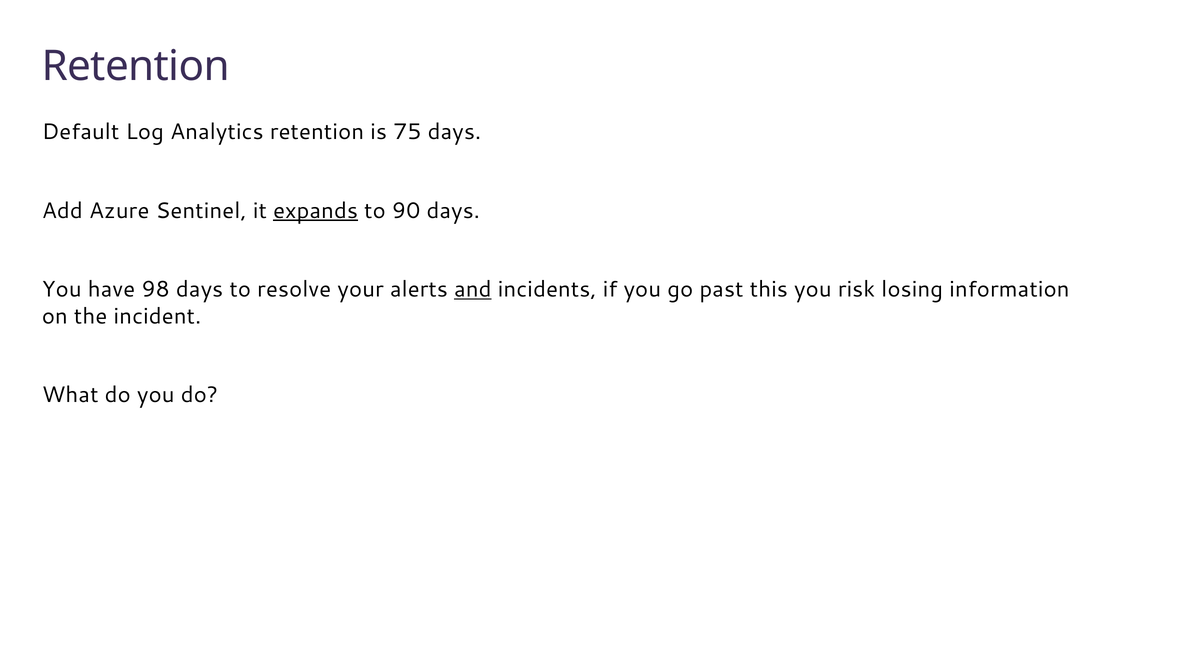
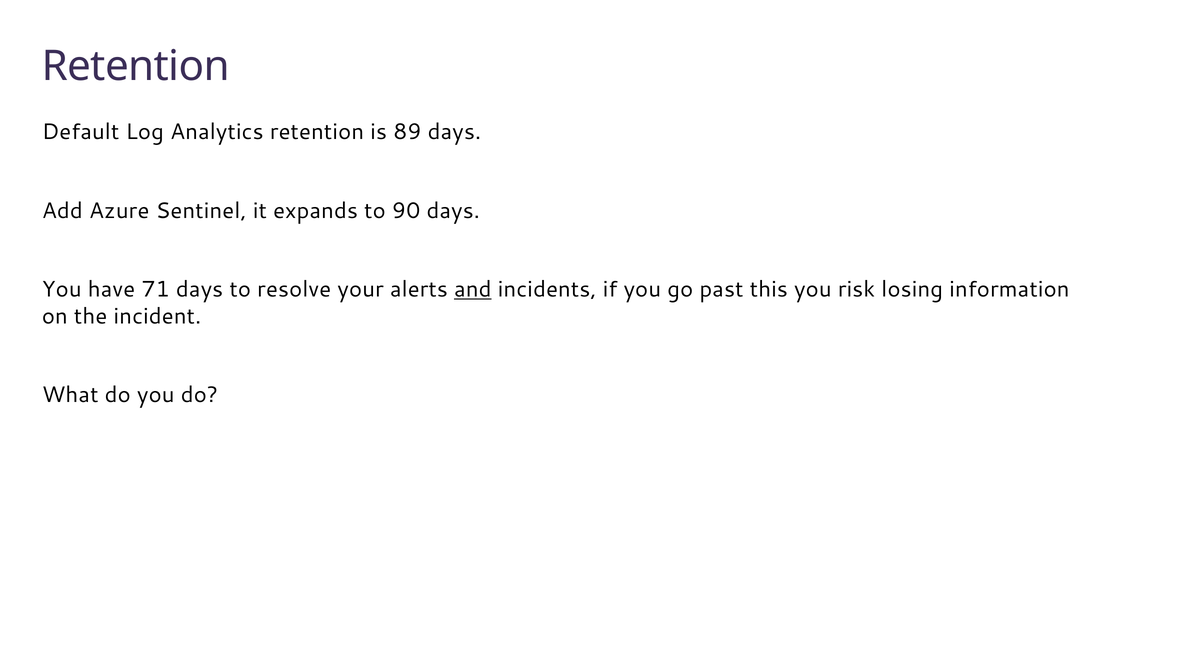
75: 75 -> 89
expands underline: present -> none
98: 98 -> 71
